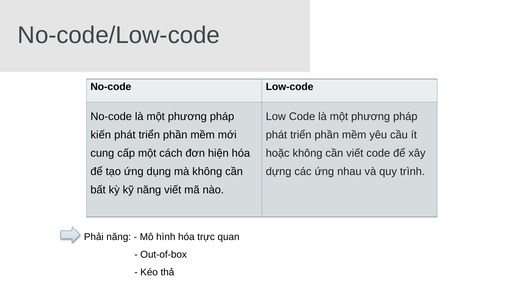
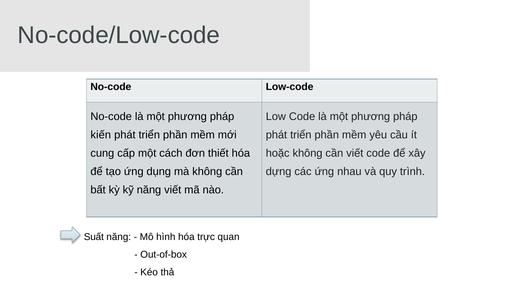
hiện: hiện -> thiết
Phải: Phải -> Suất
